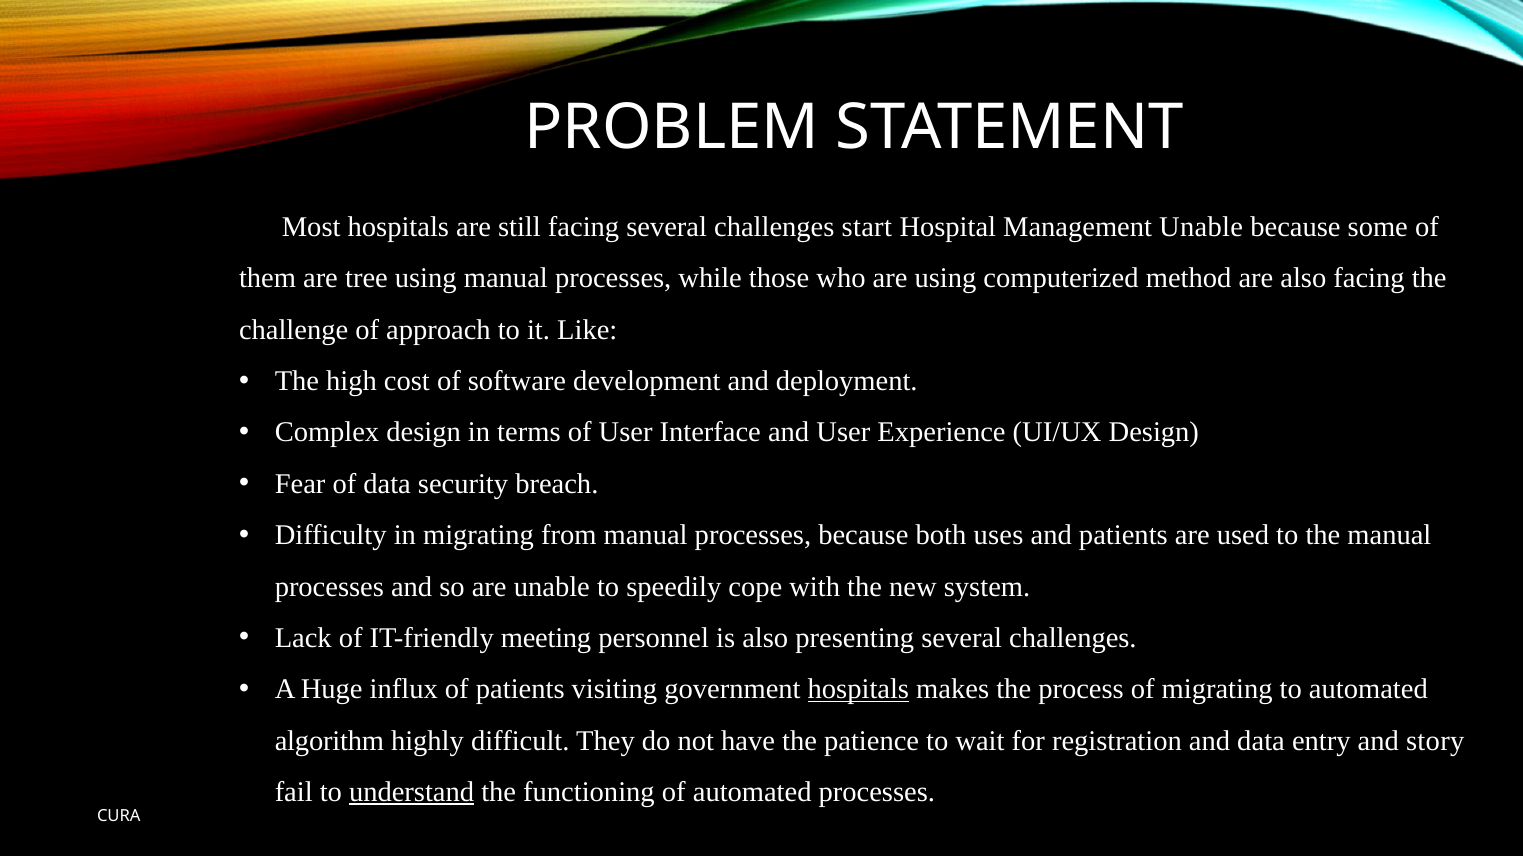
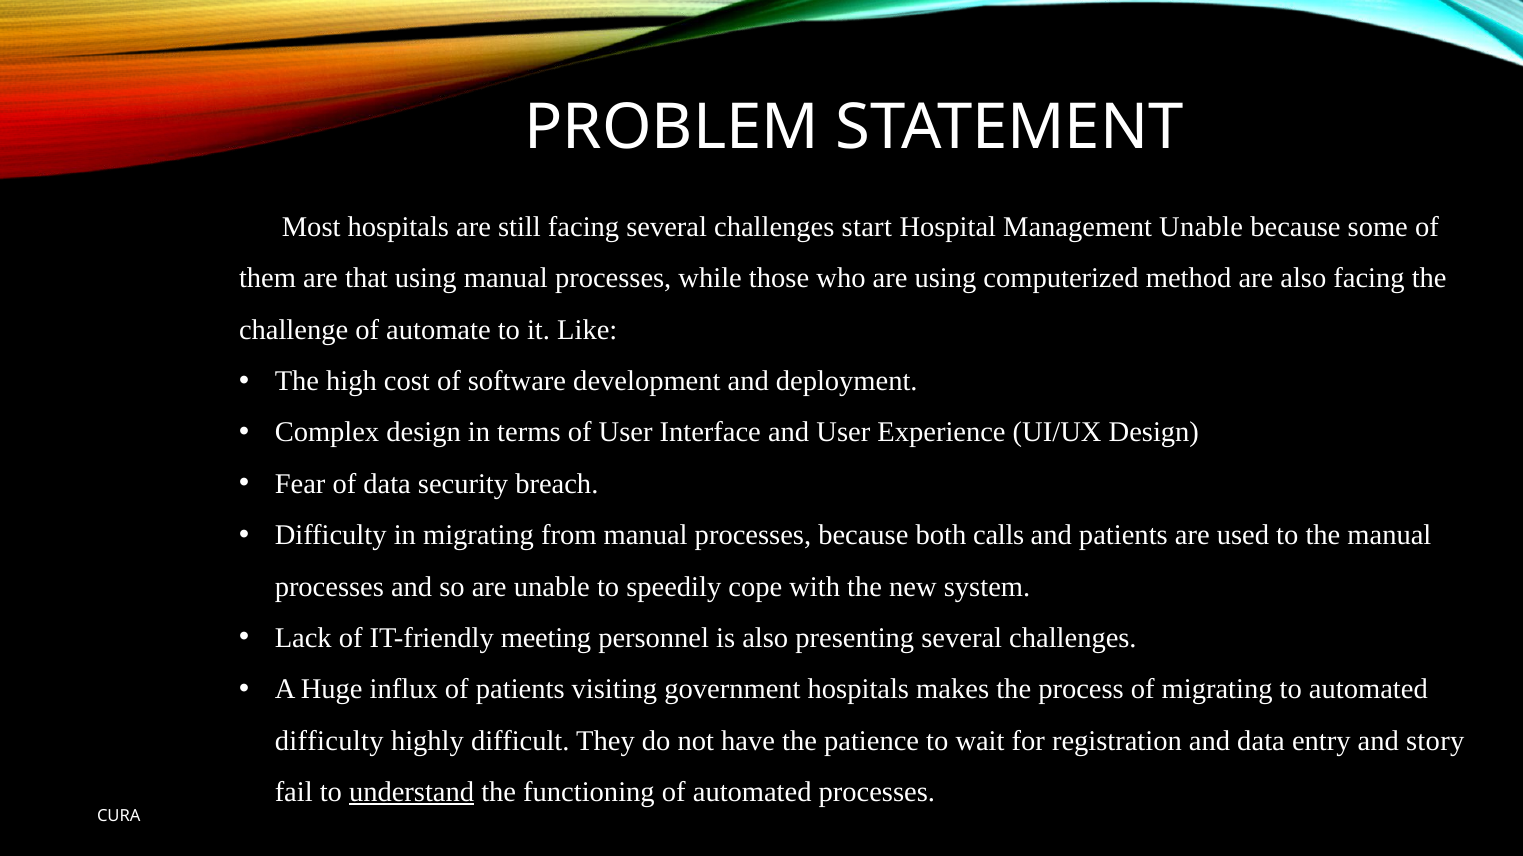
tree: tree -> that
approach: approach -> automate
uses: uses -> calls
hospitals at (858, 690) underline: present -> none
algorithm at (329, 741): algorithm -> difficulty
